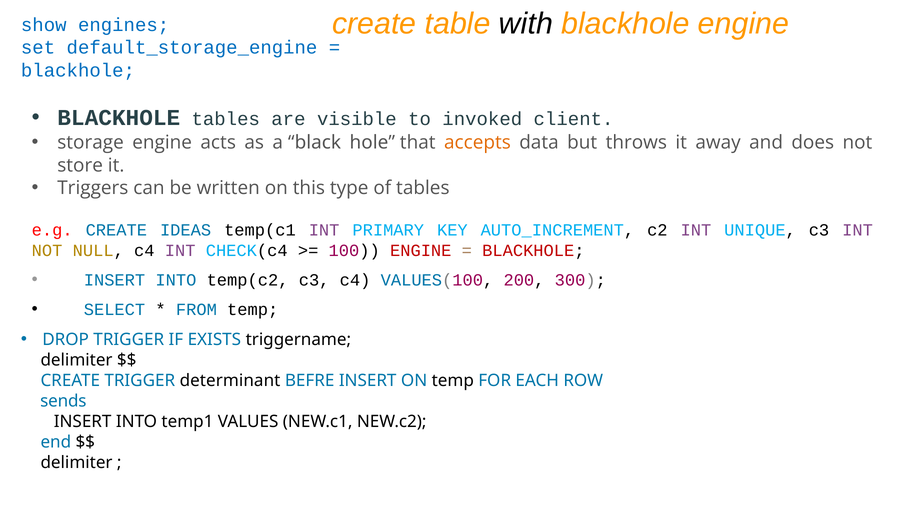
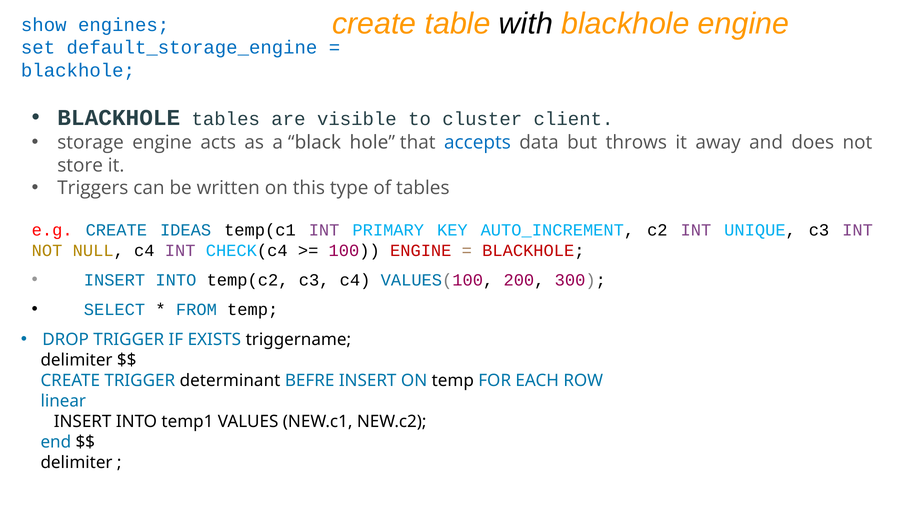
invoked: invoked -> cluster
accepts colour: orange -> blue
sends: sends -> linear
